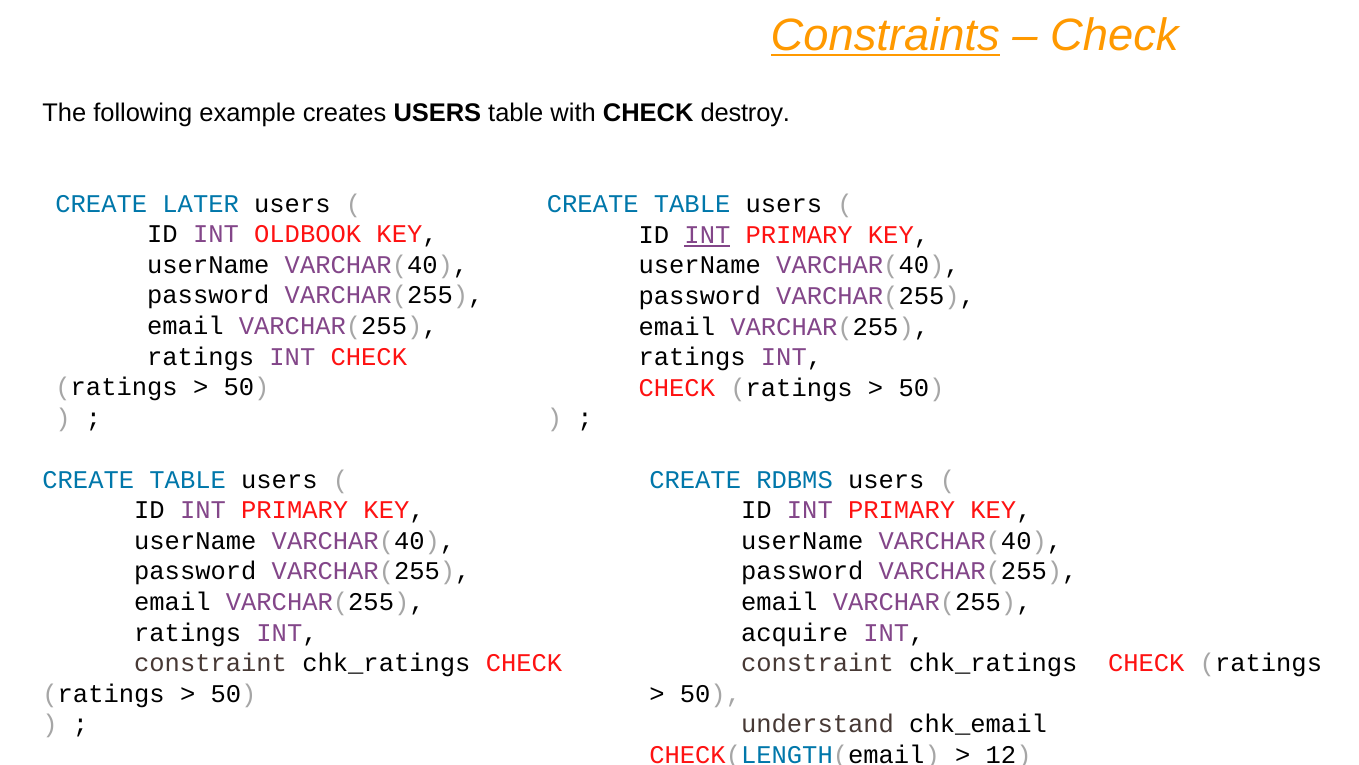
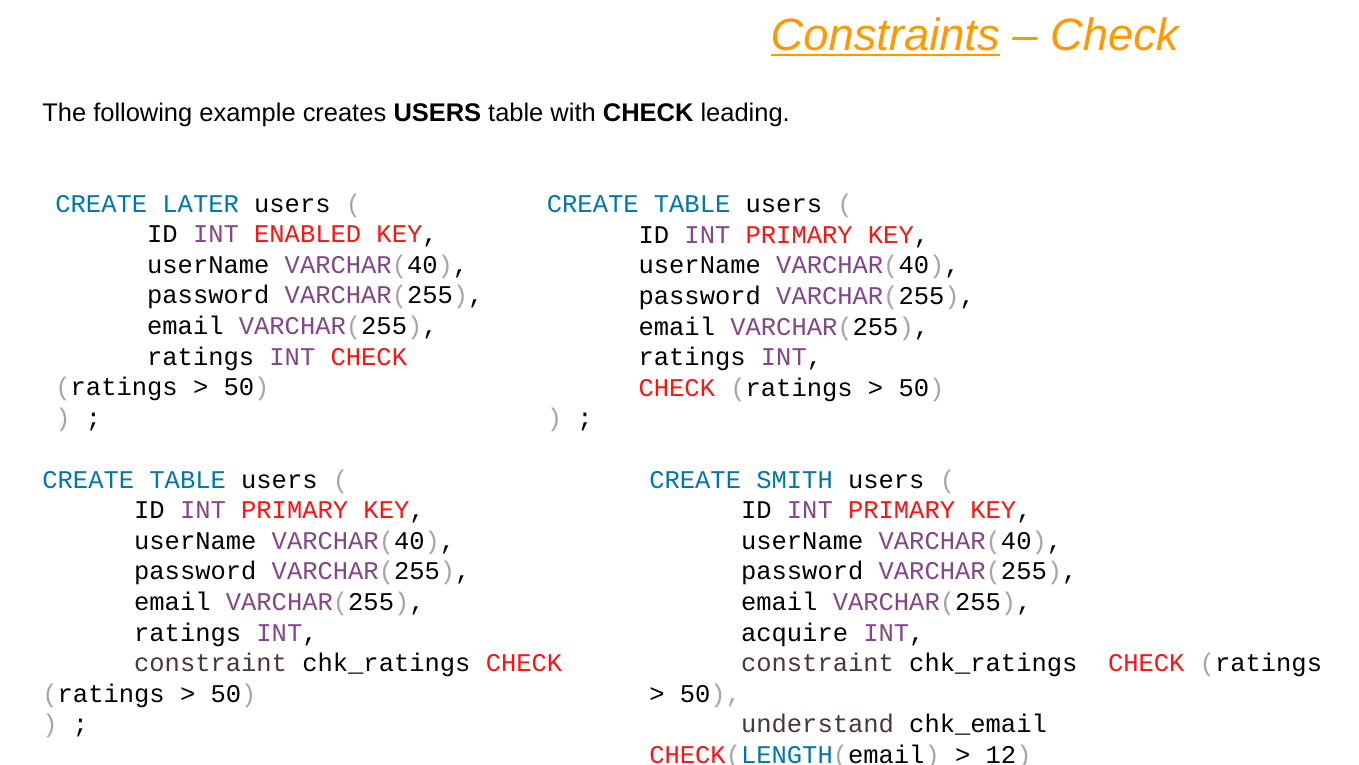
destroy: destroy -> leading
OLDBOOK: OLDBOOK -> ENABLED
INT at (707, 235) underline: present -> none
RDBMS: RDBMS -> SMITH
